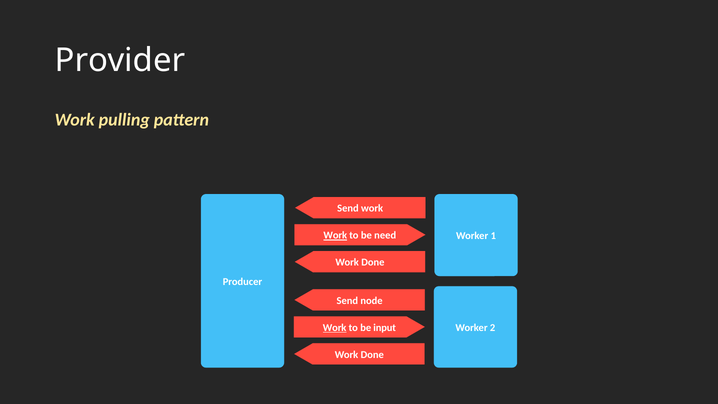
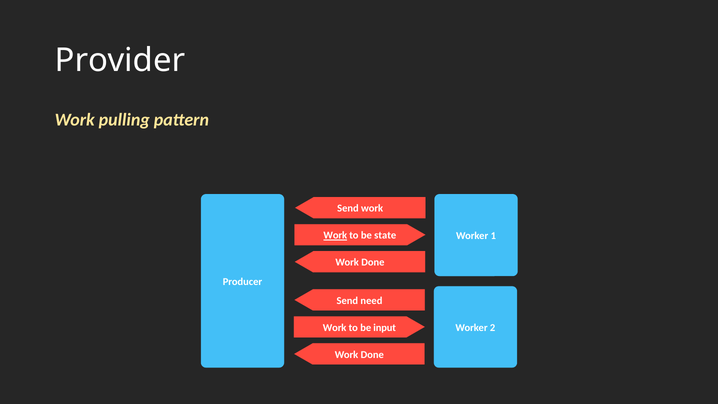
need: need -> state
node: node -> need
Work at (335, 328) underline: present -> none
